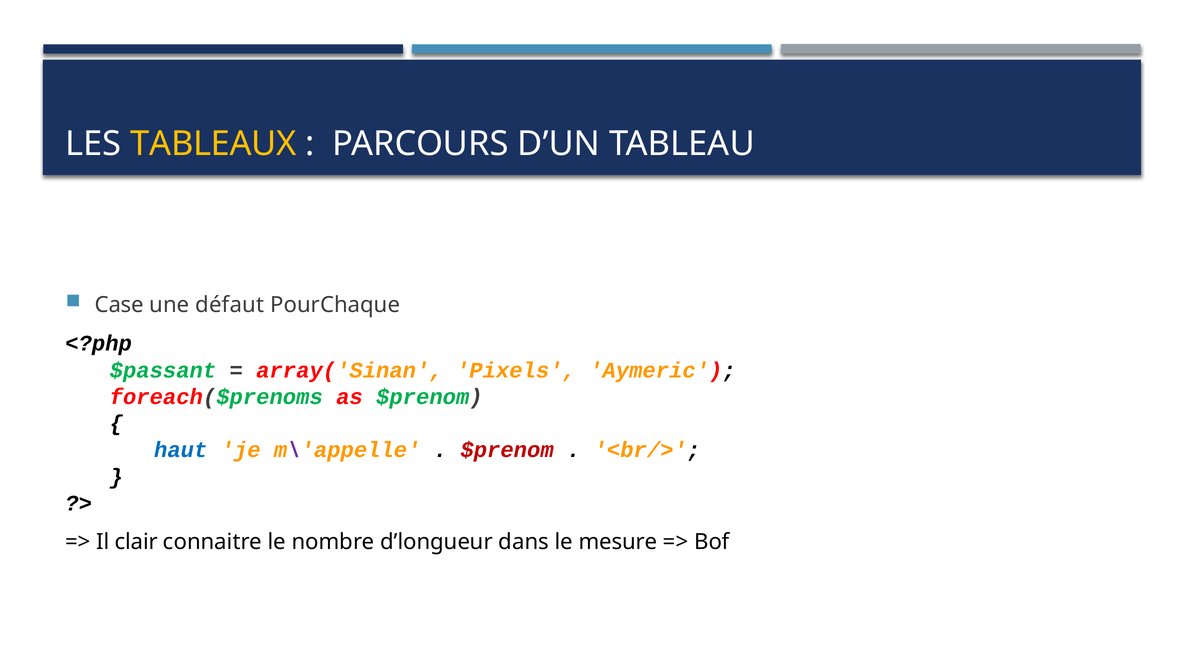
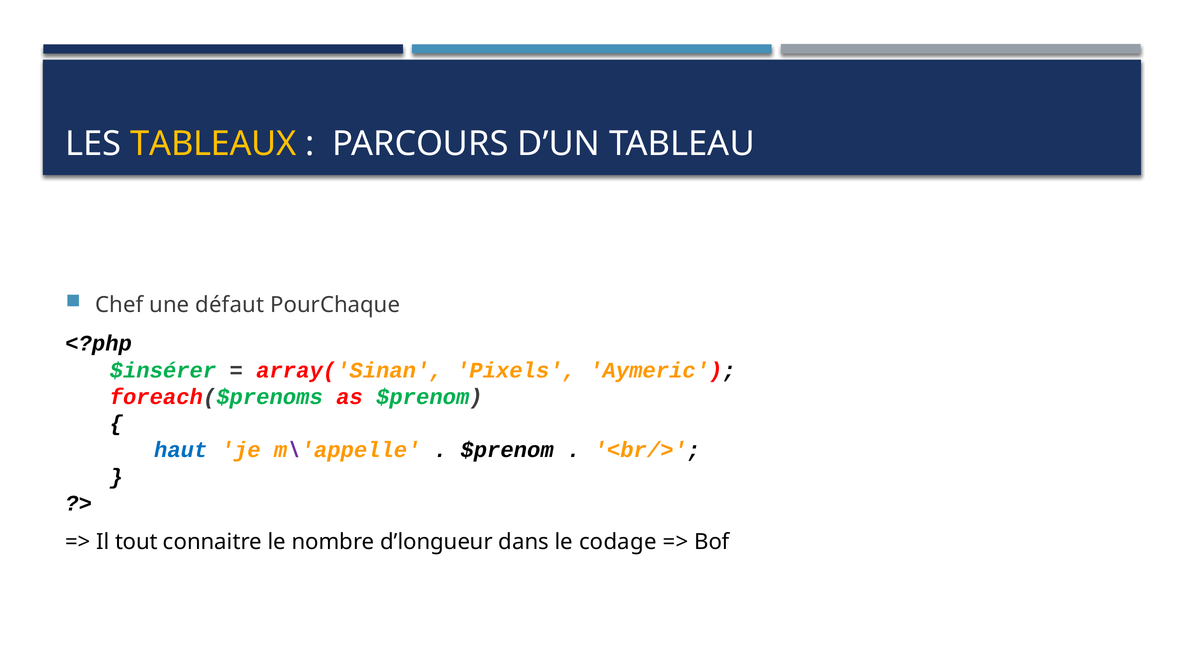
Case: Case -> Chef
$passant: $passant -> $insérer
$prenom at (507, 450) colour: red -> black
clair: clair -> tout
mesure: mesure -> codage
